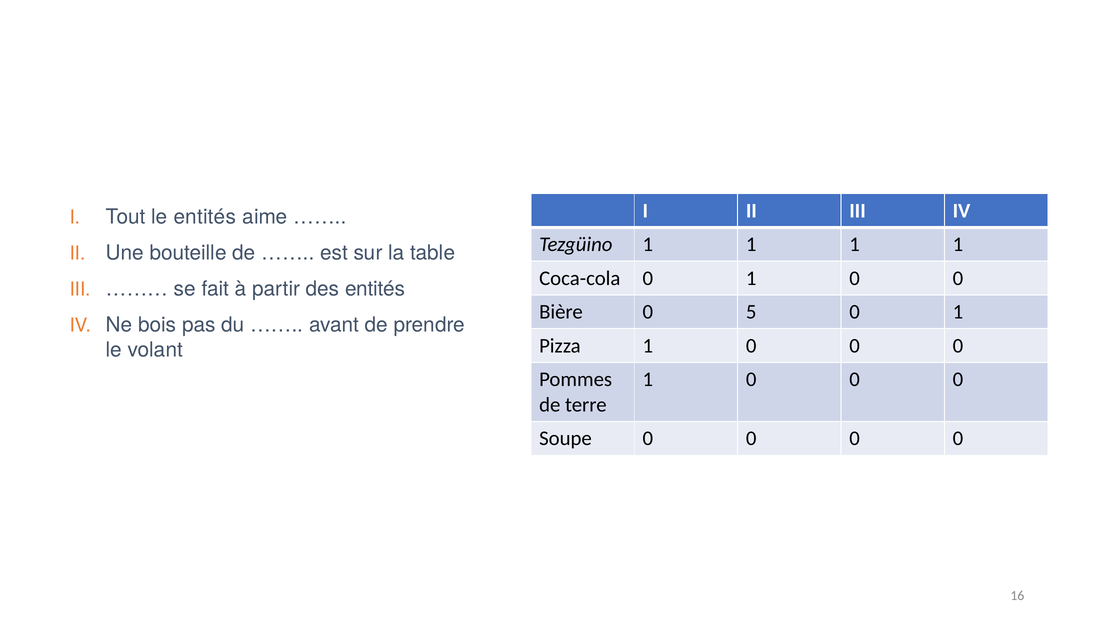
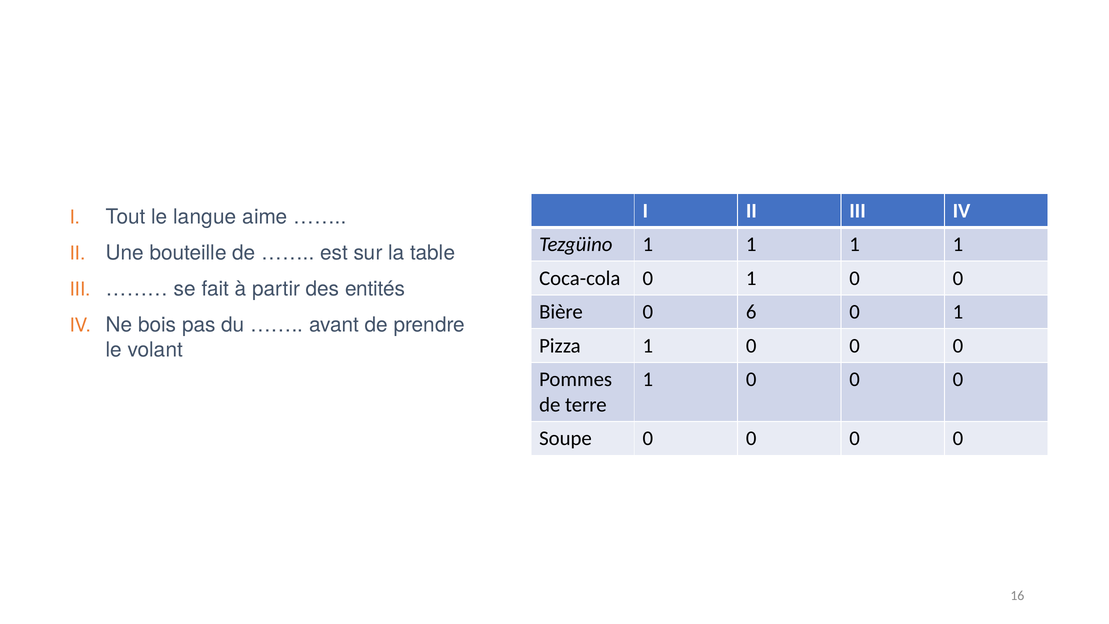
le entités: entités -> langue
5: 5 -> 6
